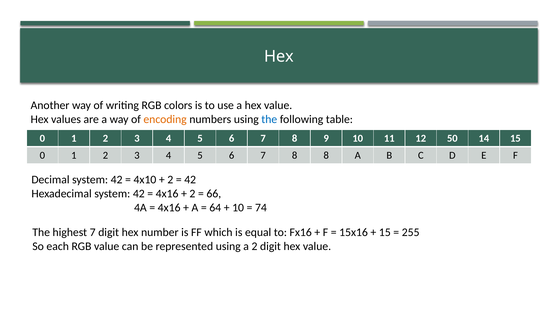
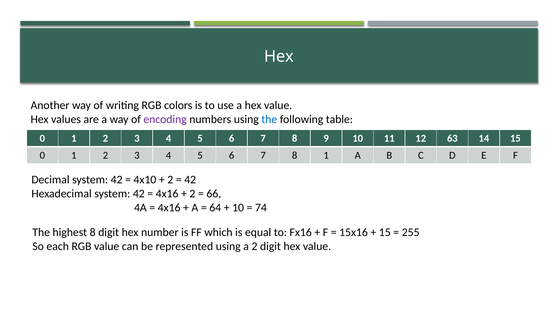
encoding colour: orange -> purple
50: 50 -> 63
8 8: 8 -> 1
highest 7: 7 -> 8
